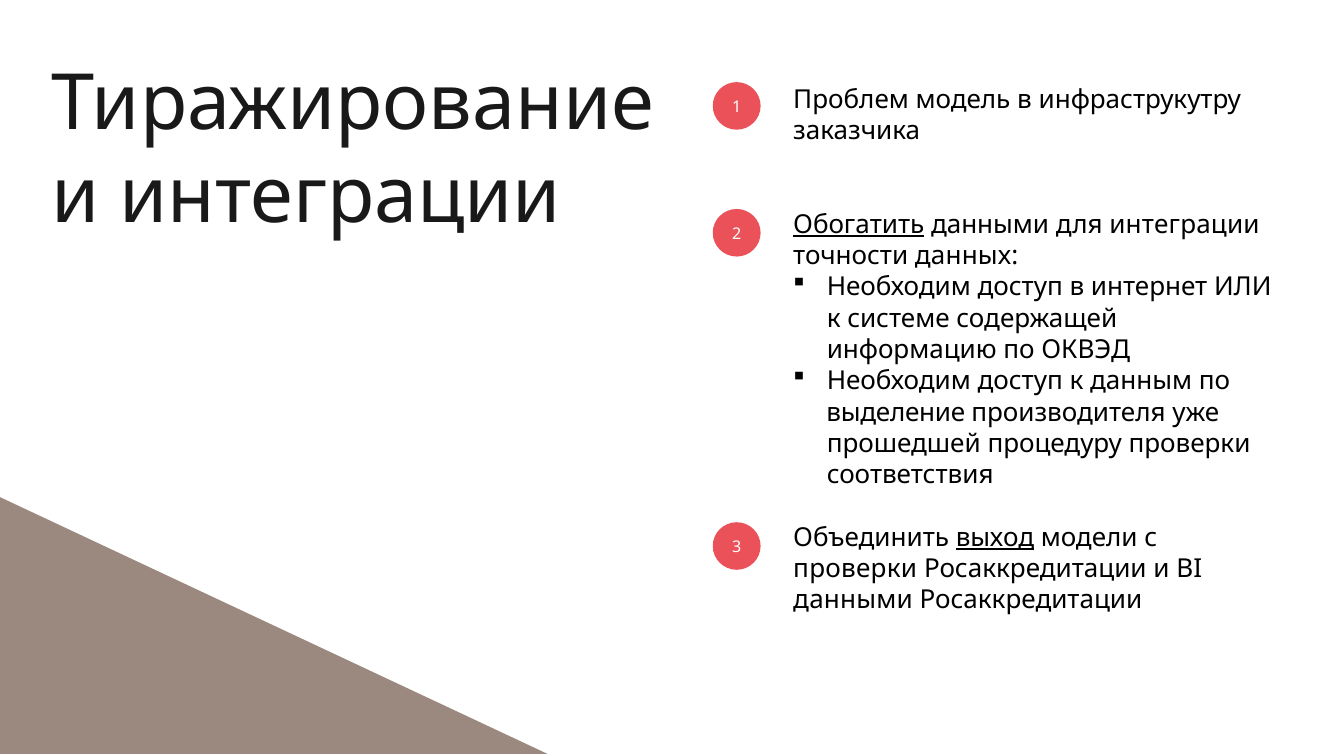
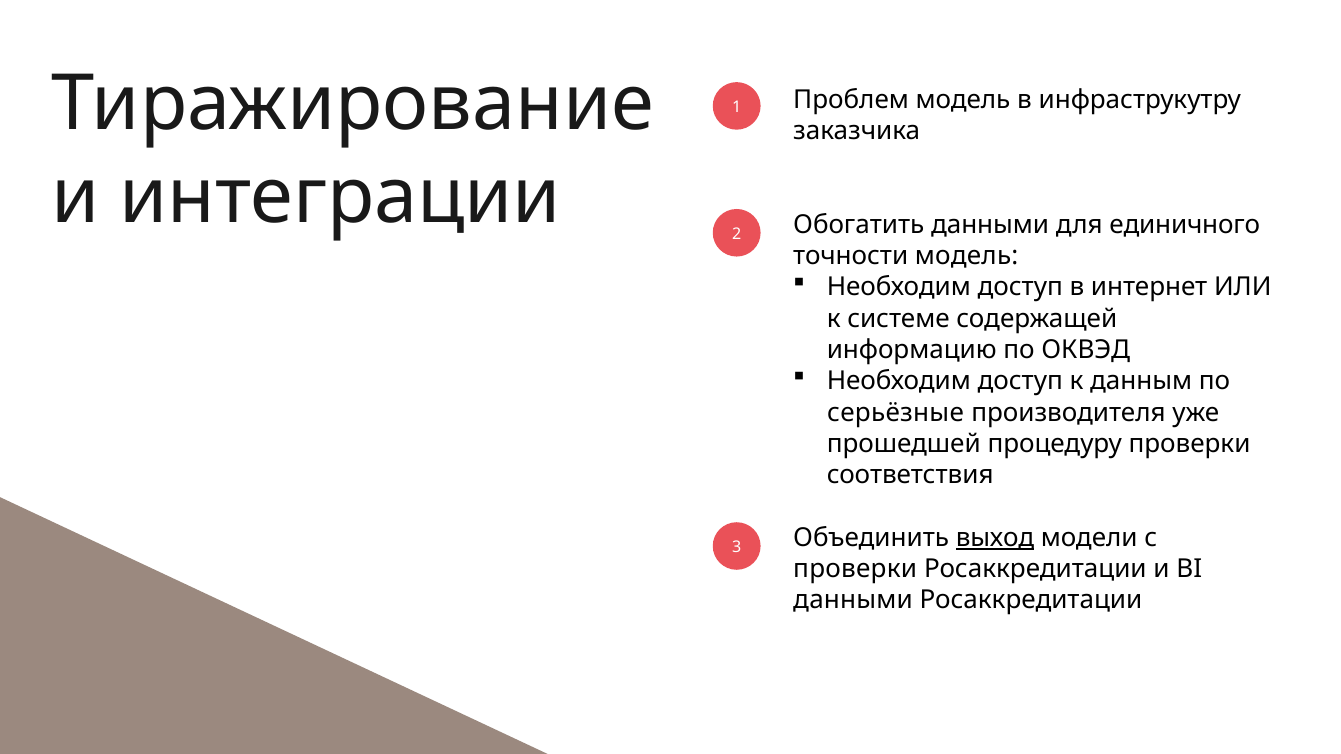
Обогатить underline: present -> none
для интеграции: интеграции -> единичного
точности данных: данных -> модель
выделение: выделение -> серьёзные
